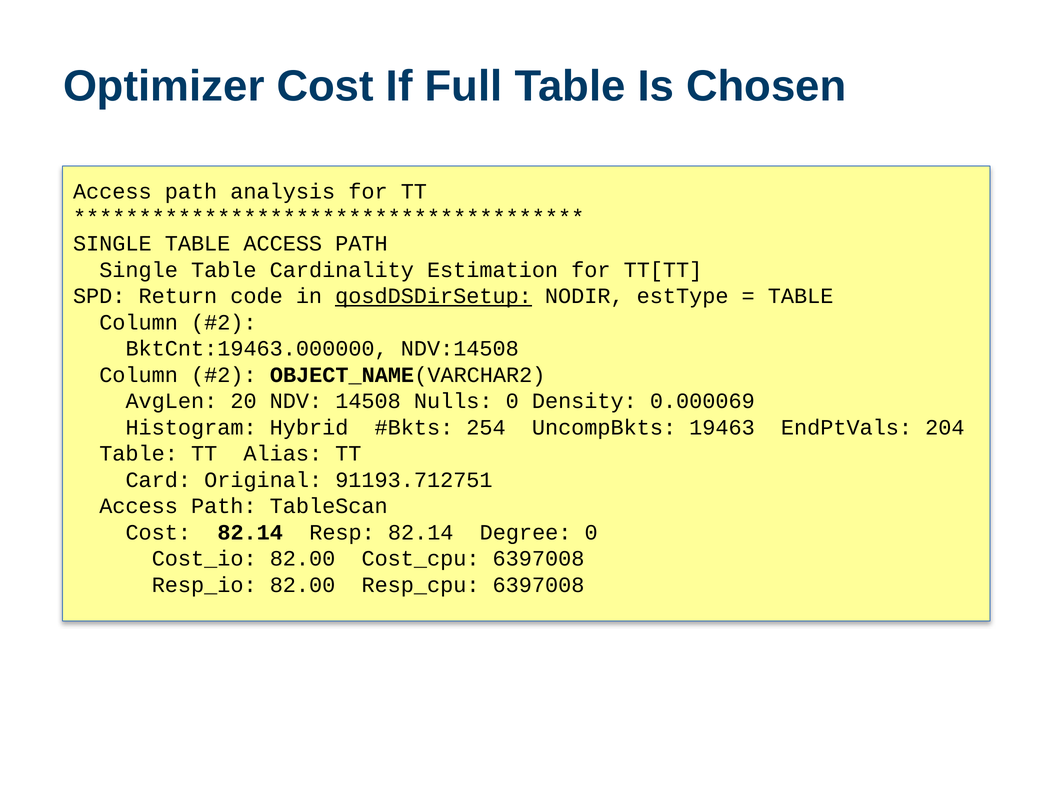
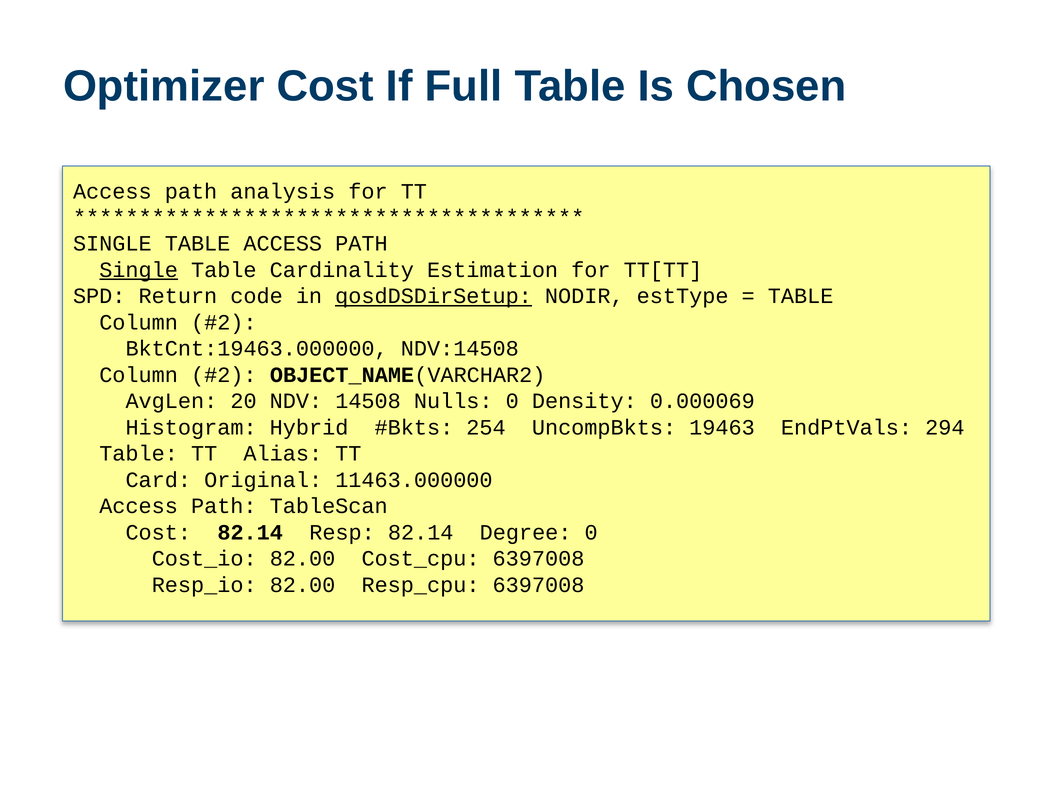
Single at (139, 270) underline: none -> present
204: 204 -> 294
91193.712751: 91193.712751 -> 11463.000000
